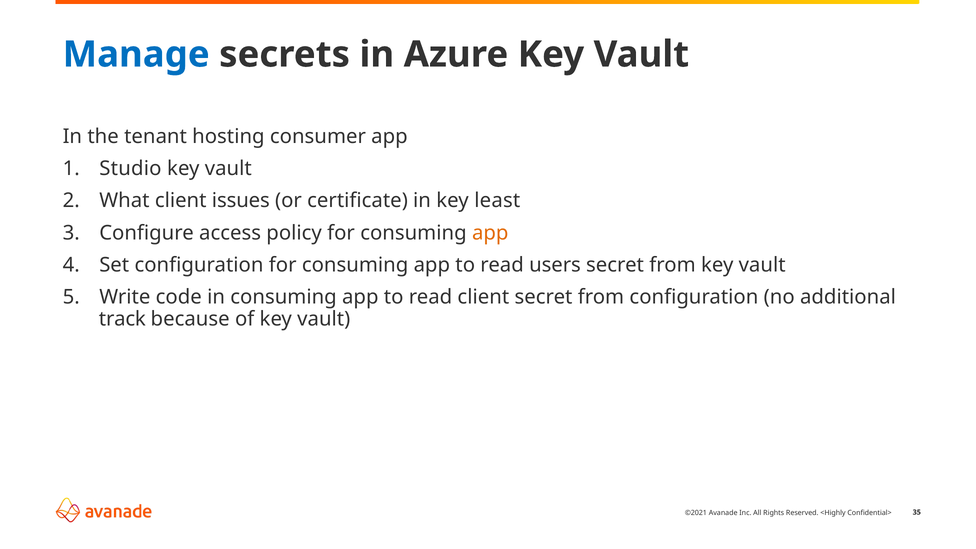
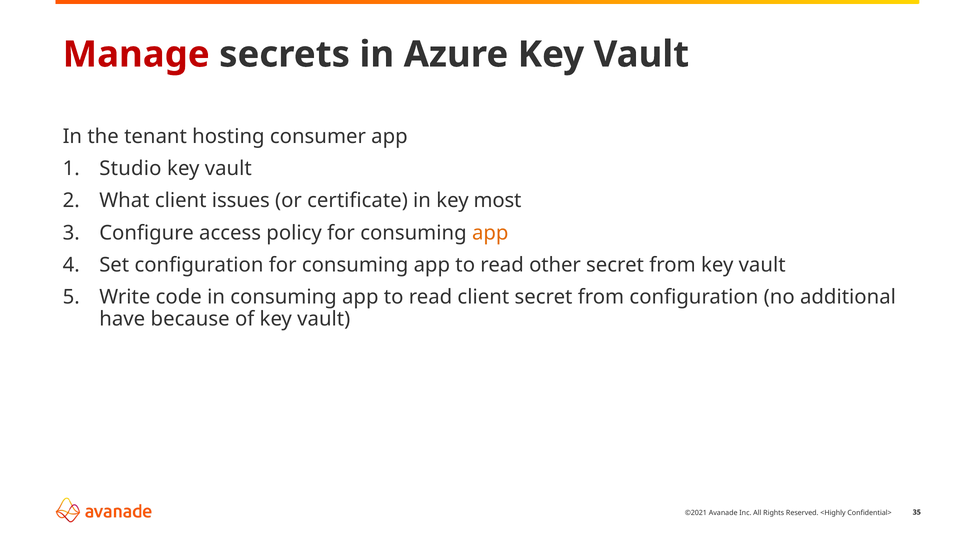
Manage colour: blue -> red
least: least -> most
users: users -> other
track: track -> have
